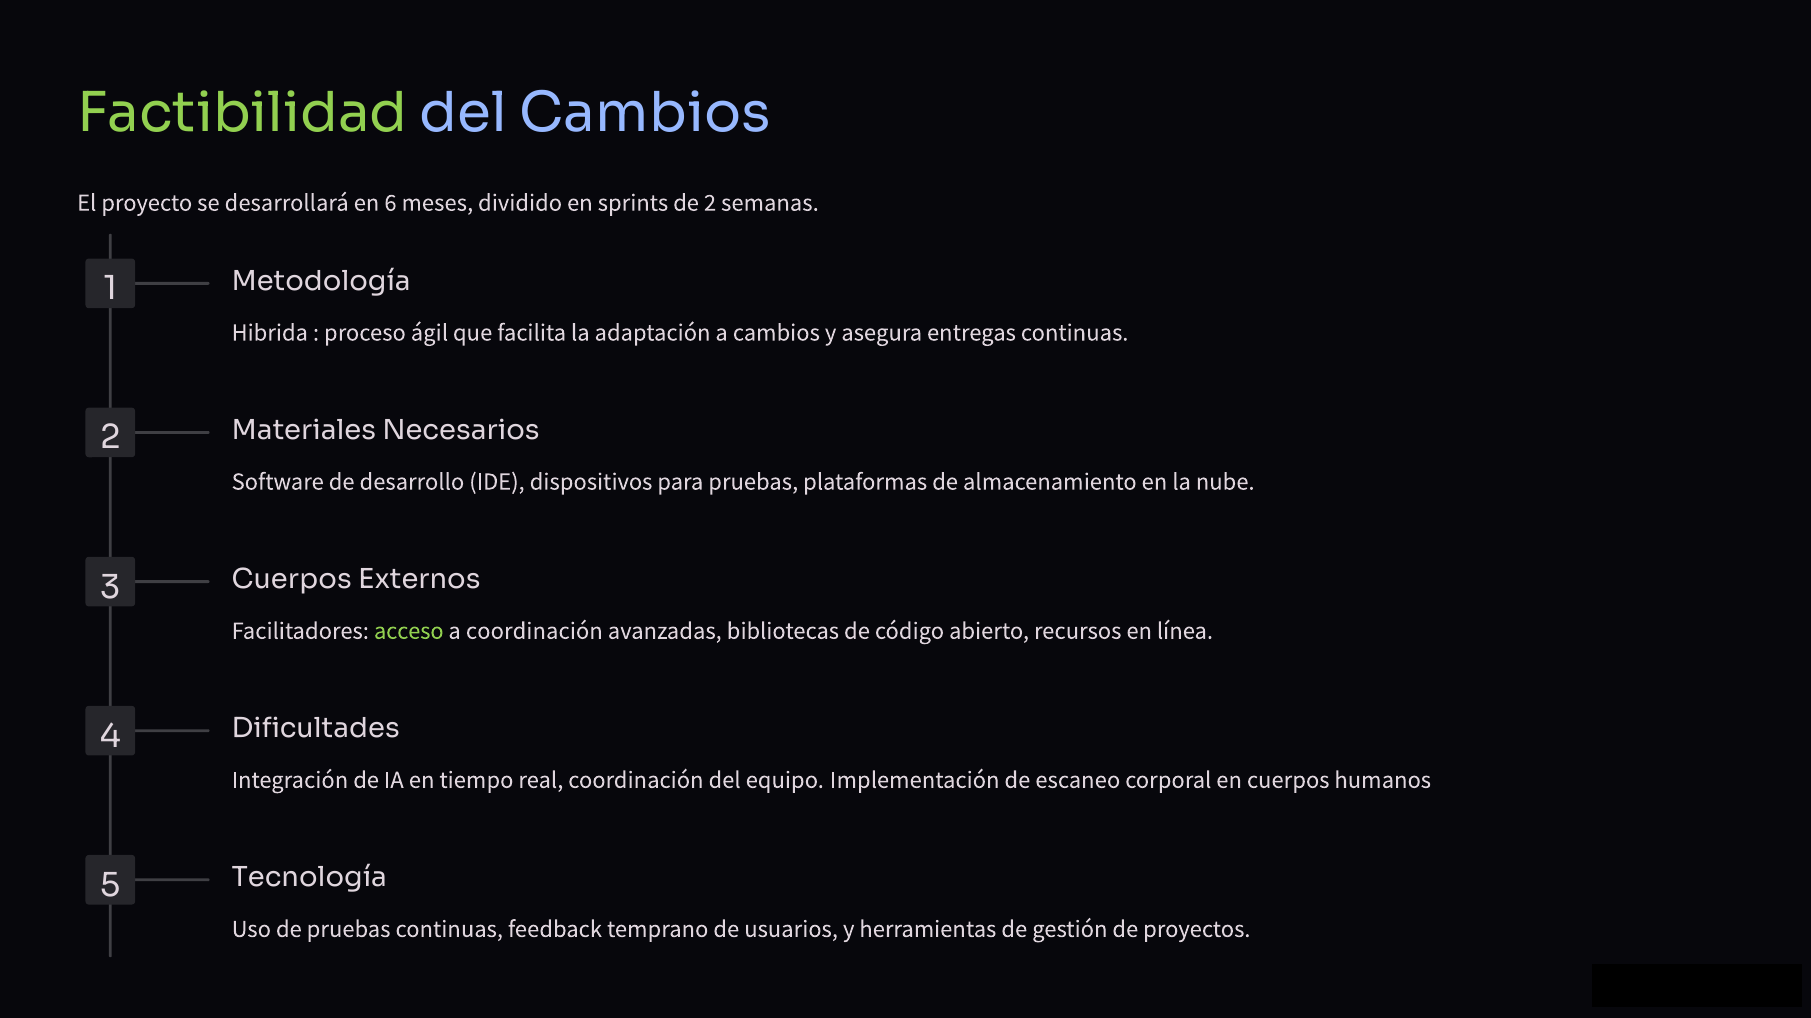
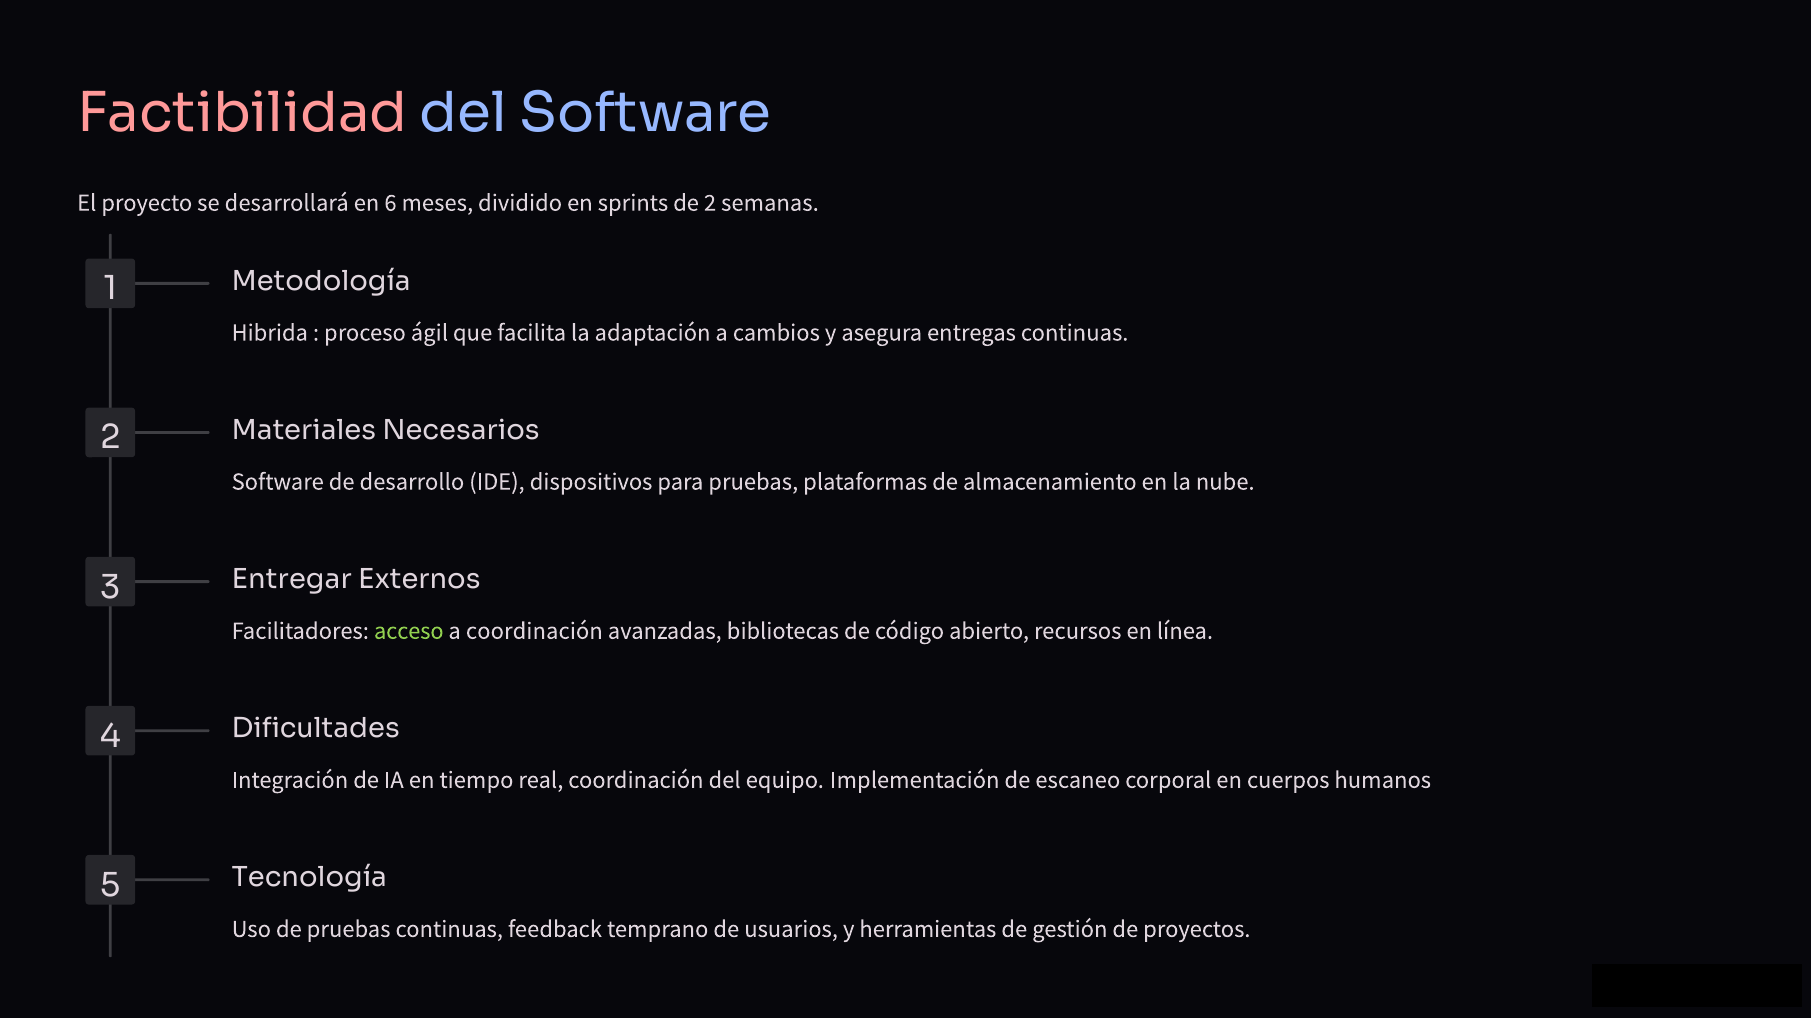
Factibilidad colour: light green -> pink
del Cambios: Cambios -> Software
3 Cuerpos: Cuerpos -> Entregar
